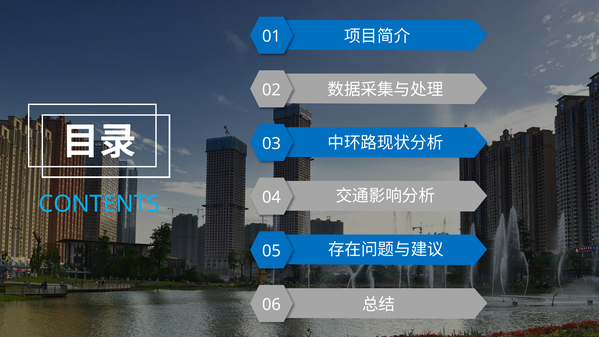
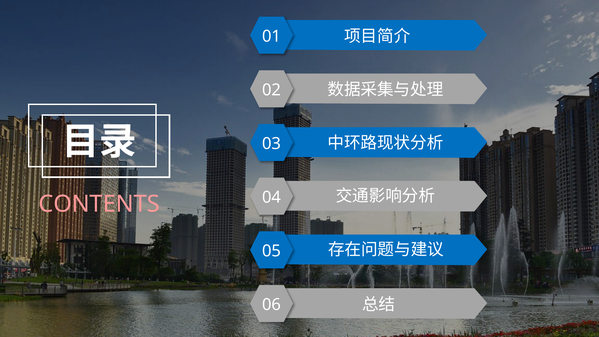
CONTENTS colour: light blue -> pink
